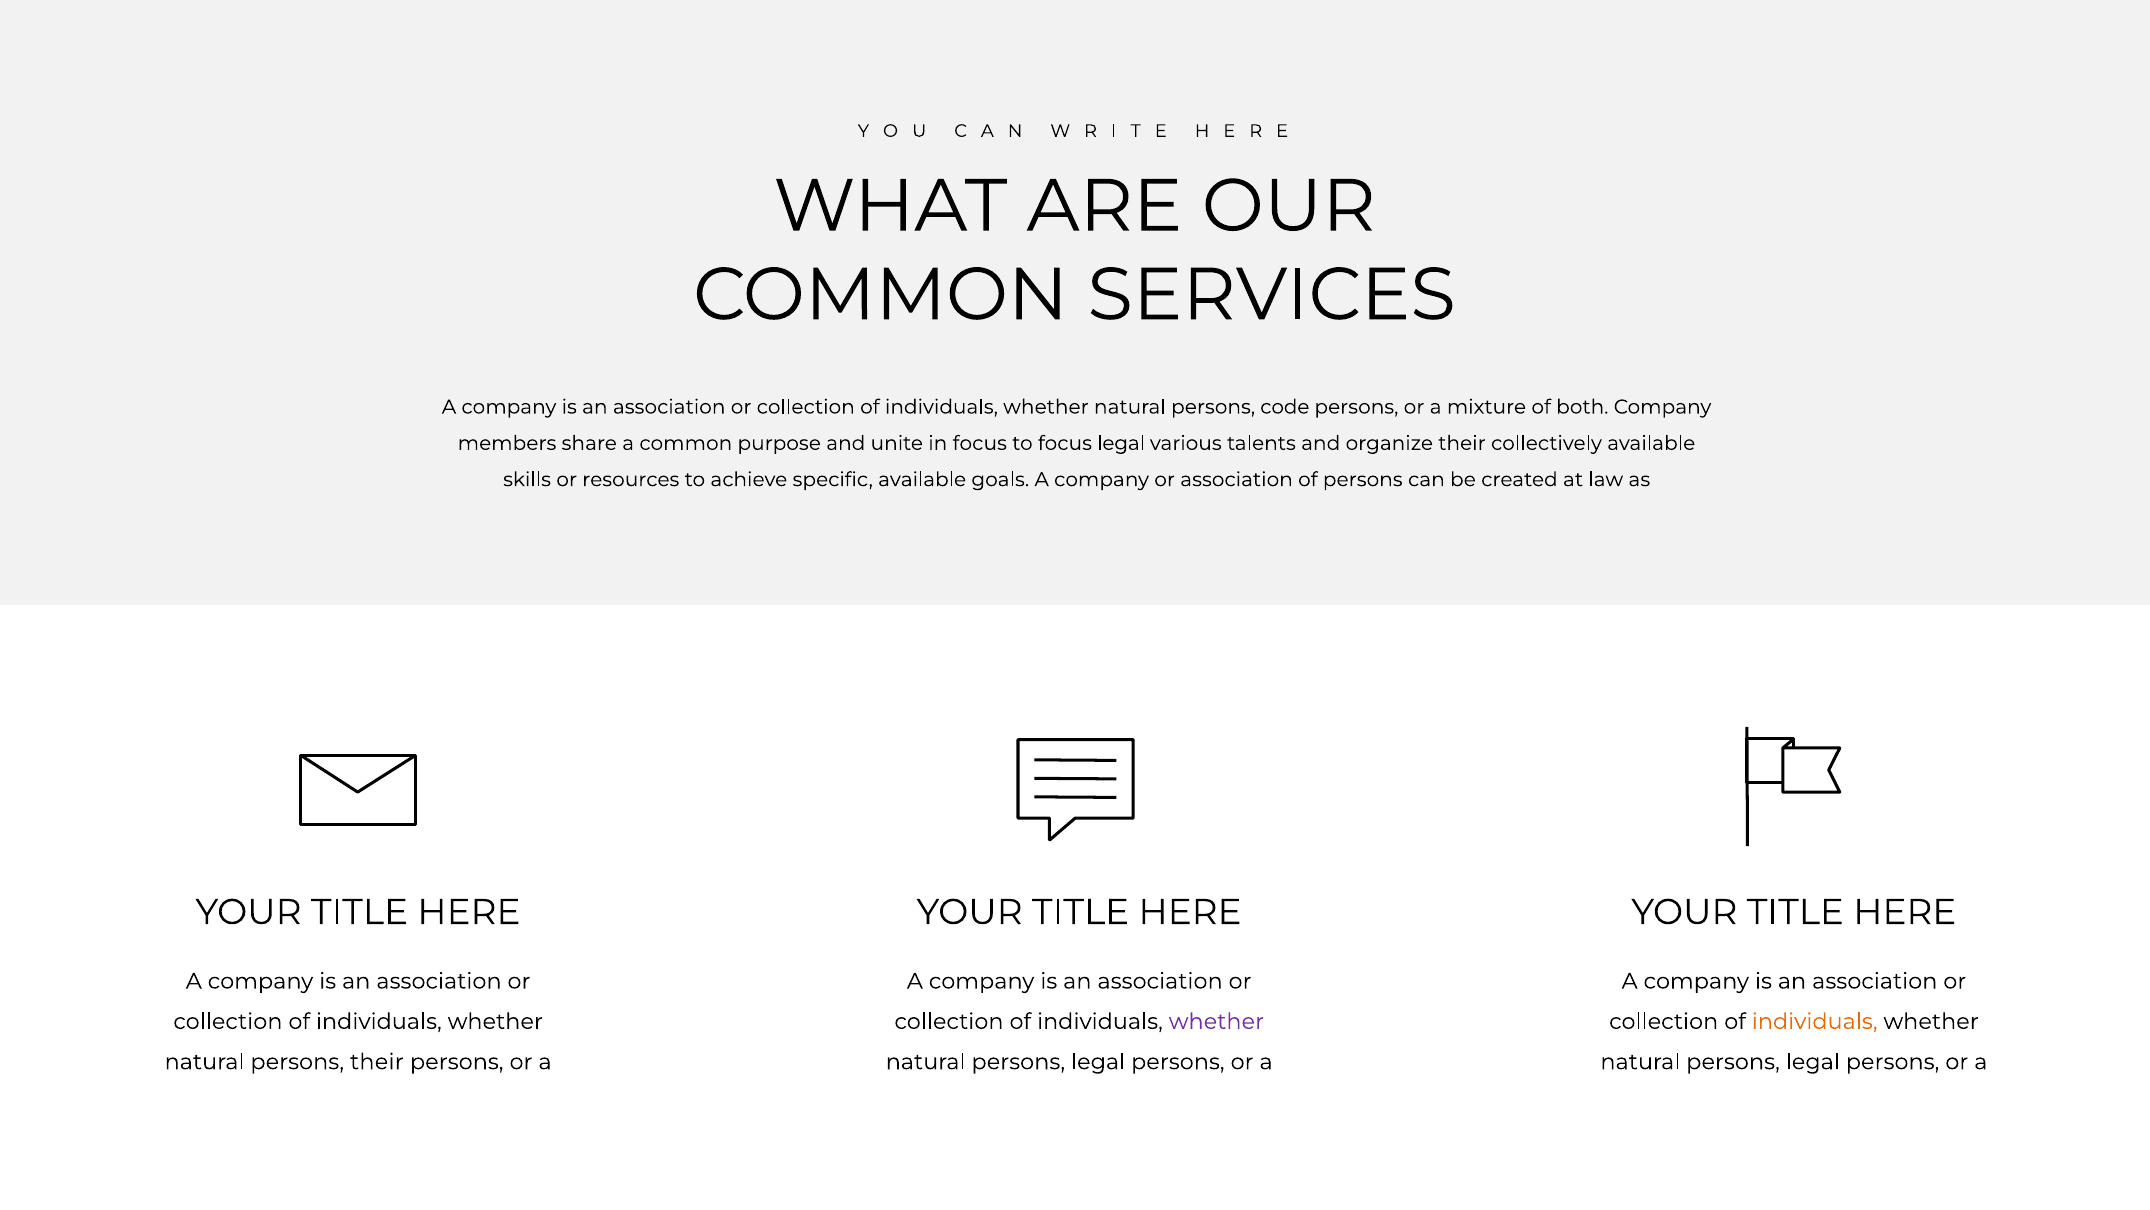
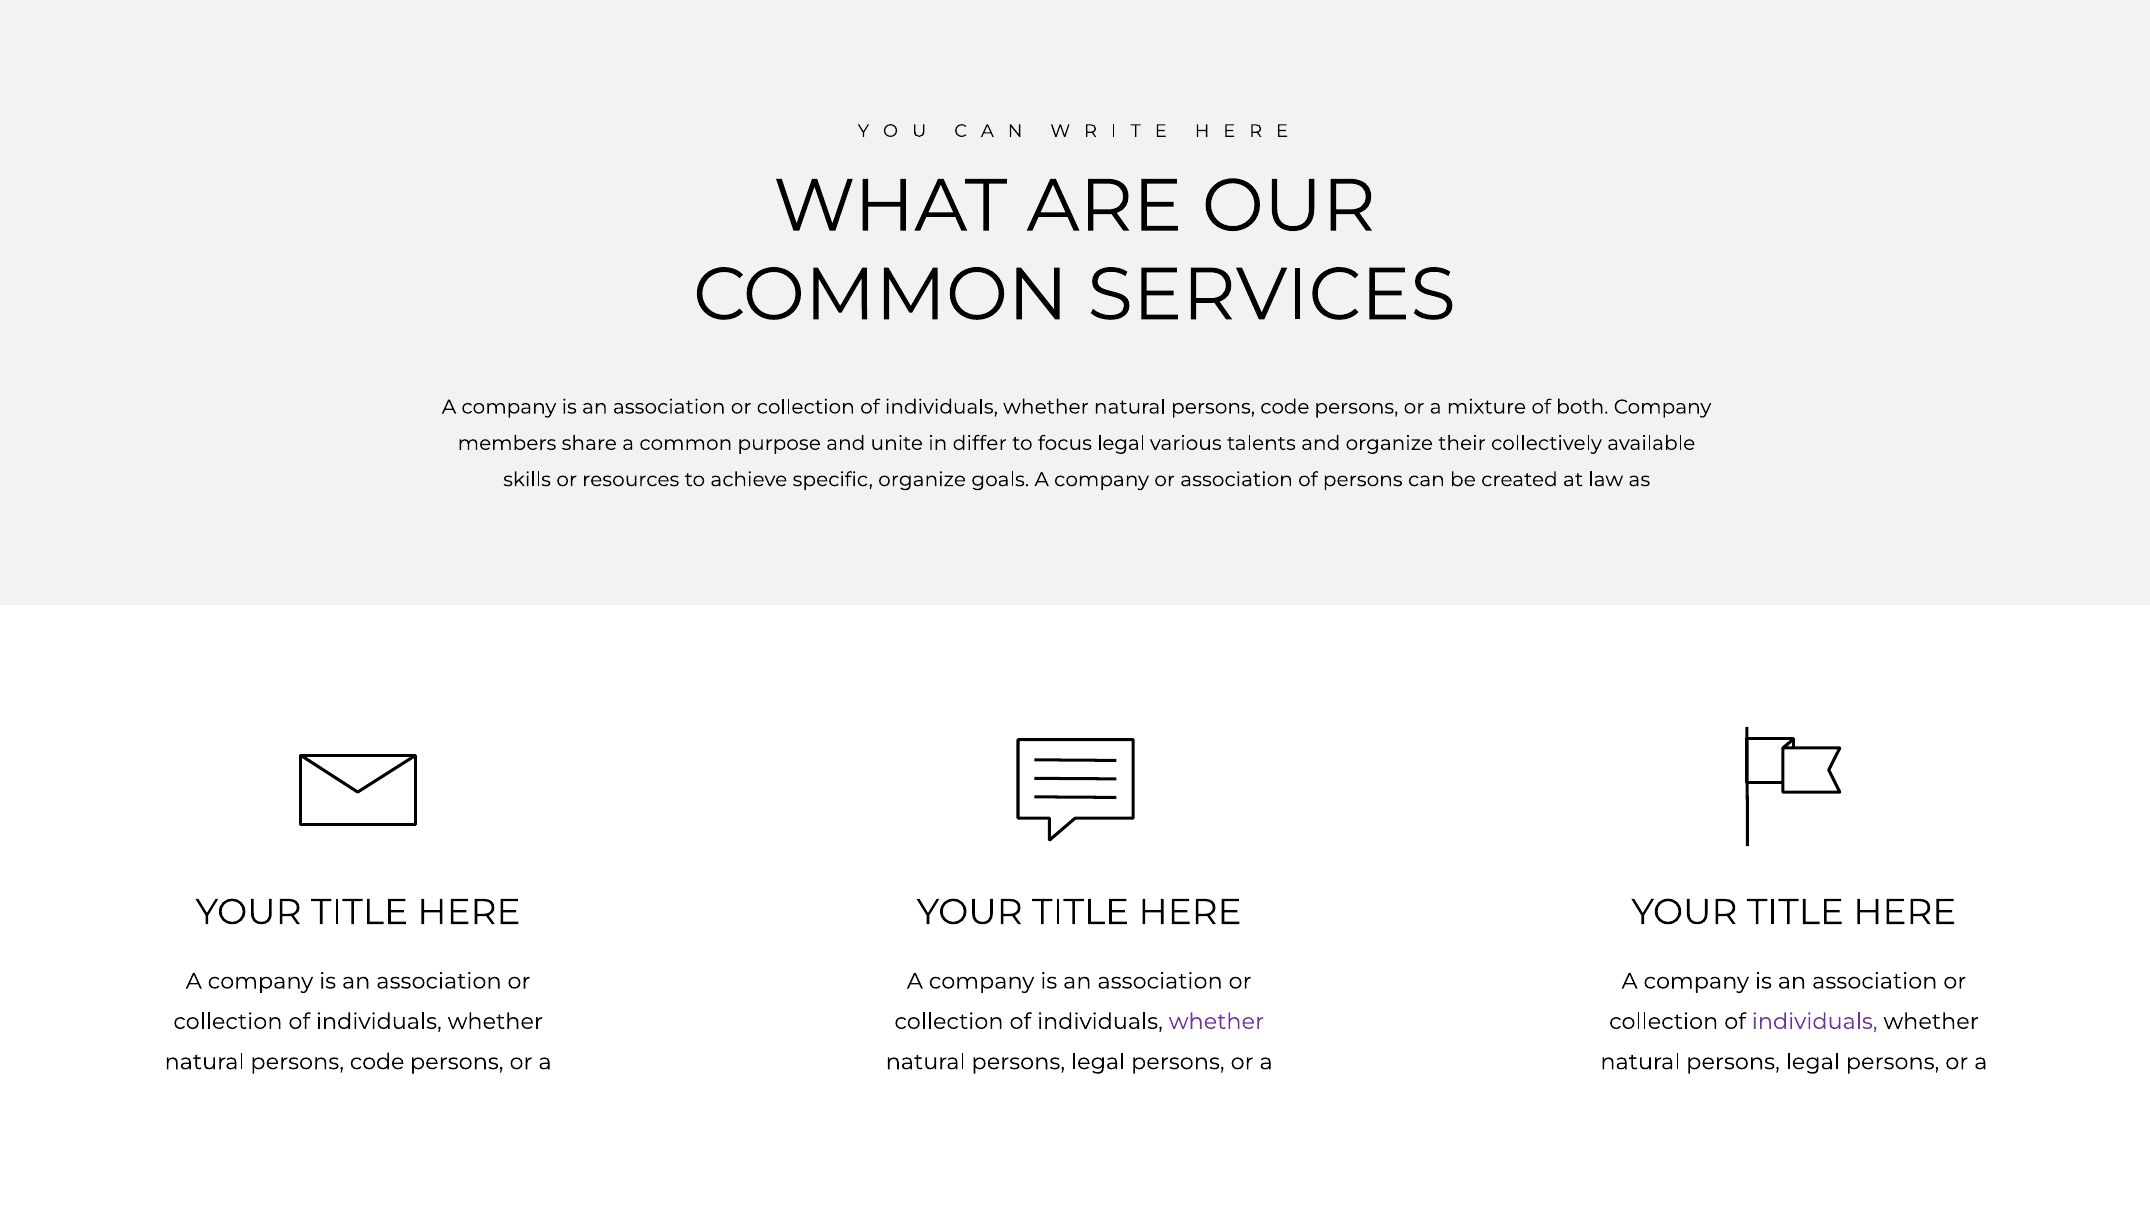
in focus: focus -> differ
specific available: available -> organize
individuals at (1815, 1021) colour: orange -> purple
their at (377, 1062): their -> code
